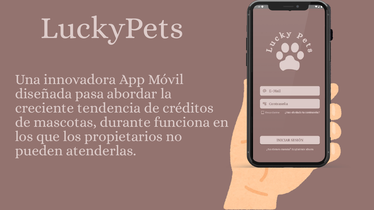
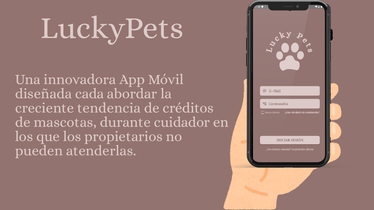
pasa: pasa -> cada
funciona: funciona -> cuidador
